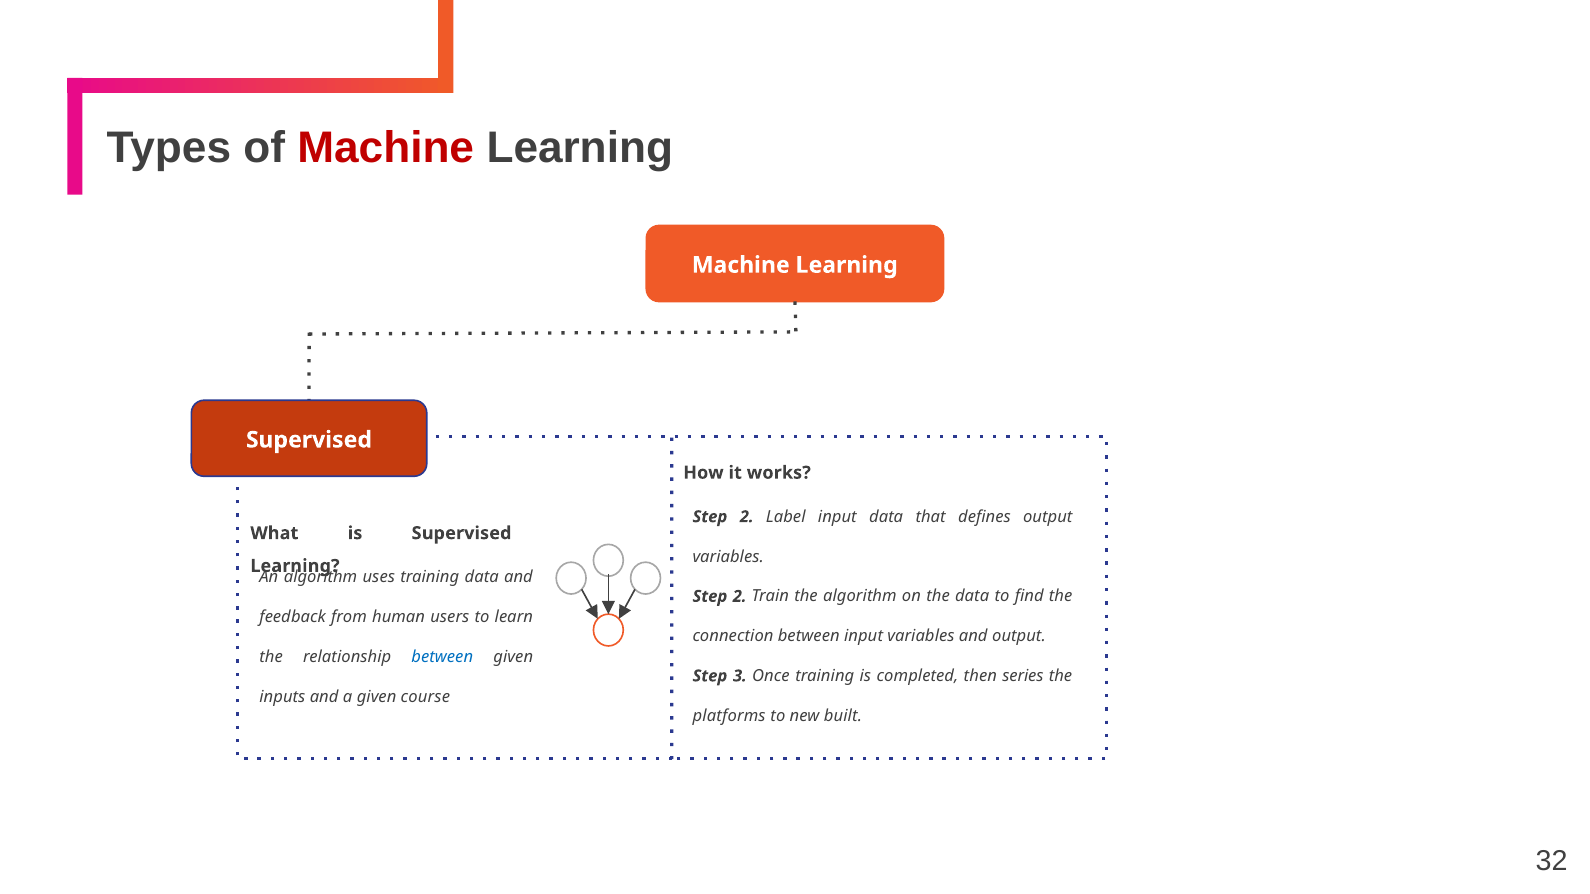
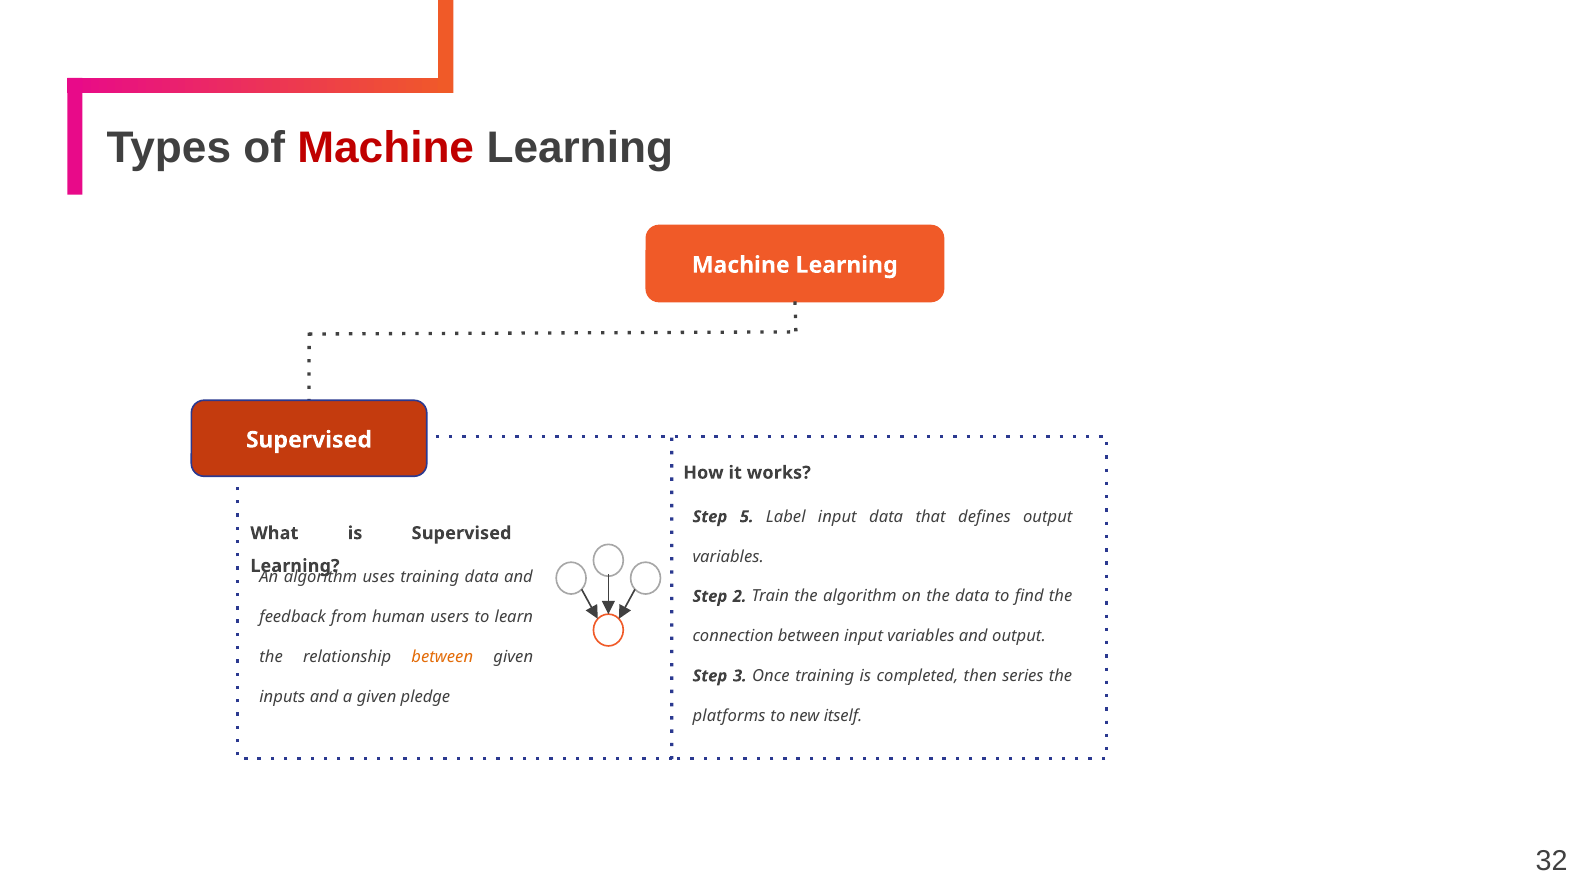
2 at (747, 517): 2 -> 5
between at (442, 657) colour: blue -> orange
course: course -> pledge
built: built -> itself
